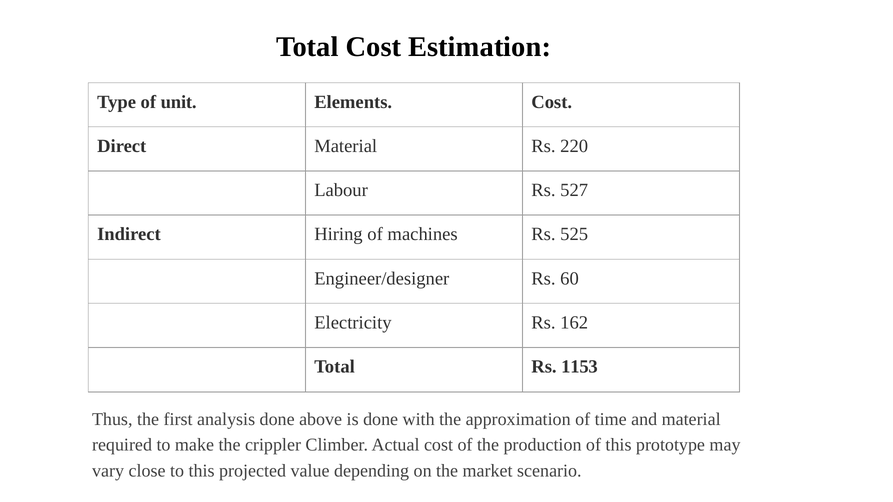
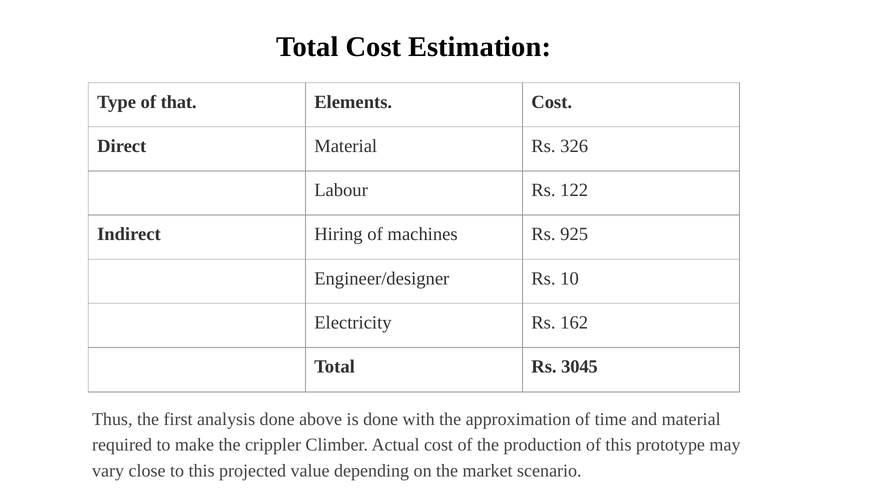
unit: unit -> that
220: 220 -> 326
527: 527 -> 122
525: 525 -> 925
60: 60 -> 10
1153: 1153 -> 3045
